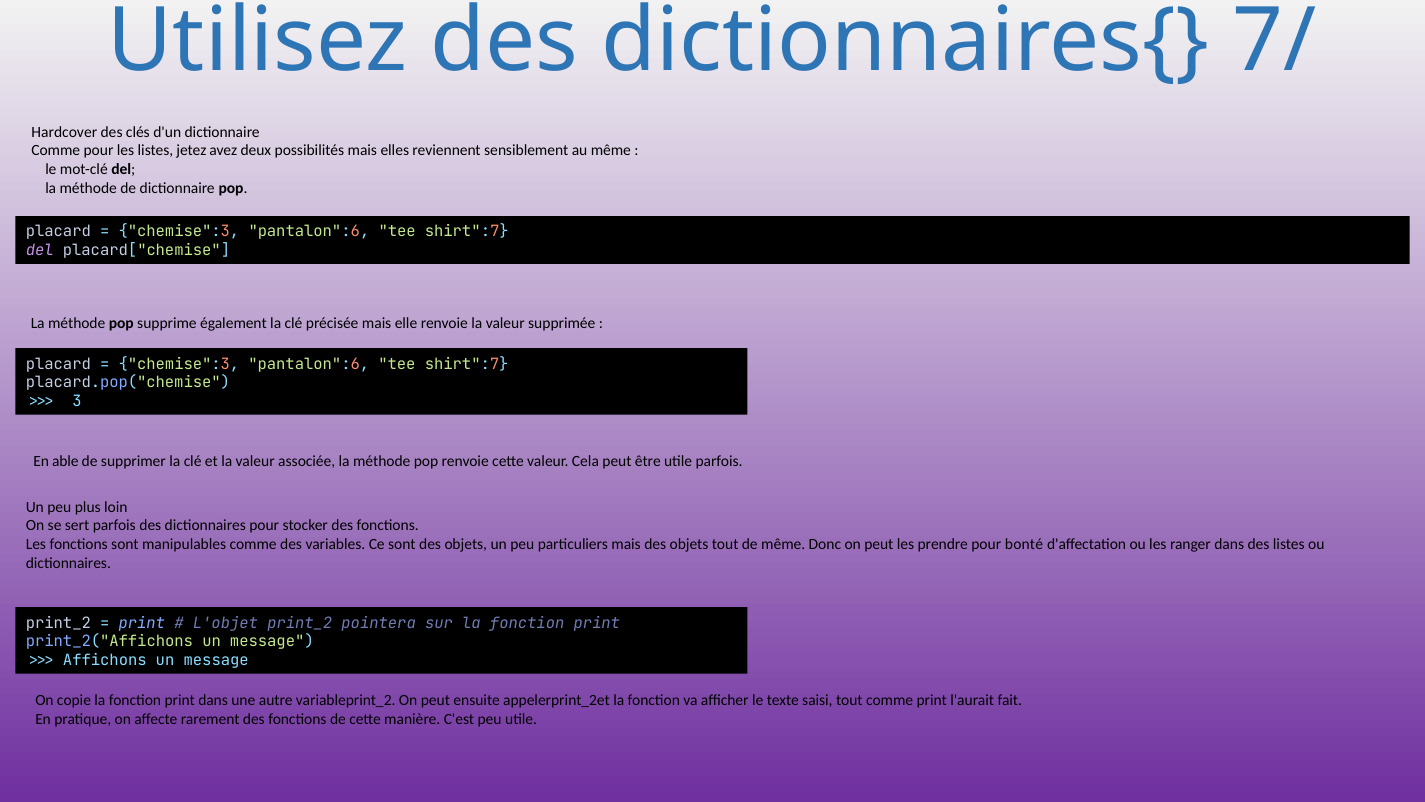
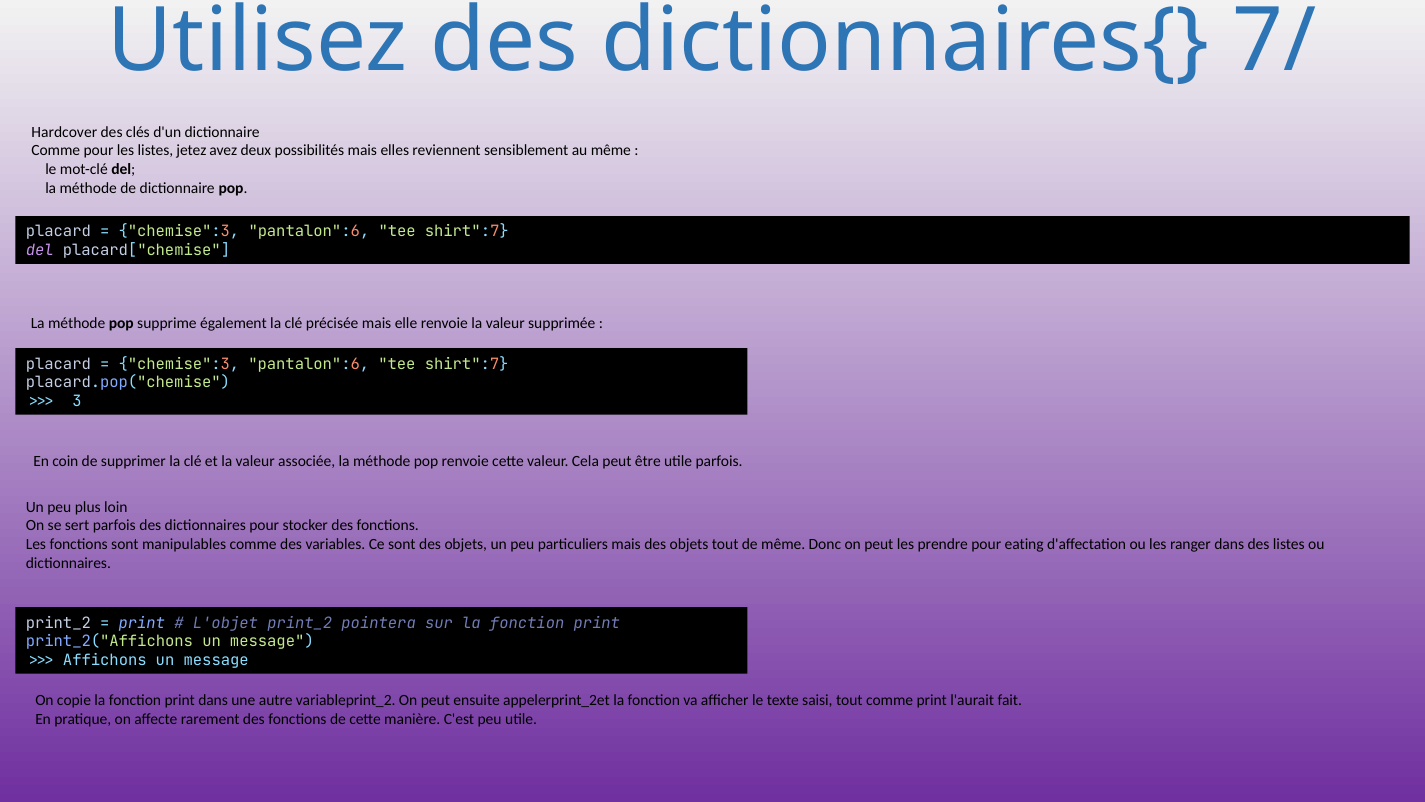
able: able -> coin
bonté: bonté -> eating
